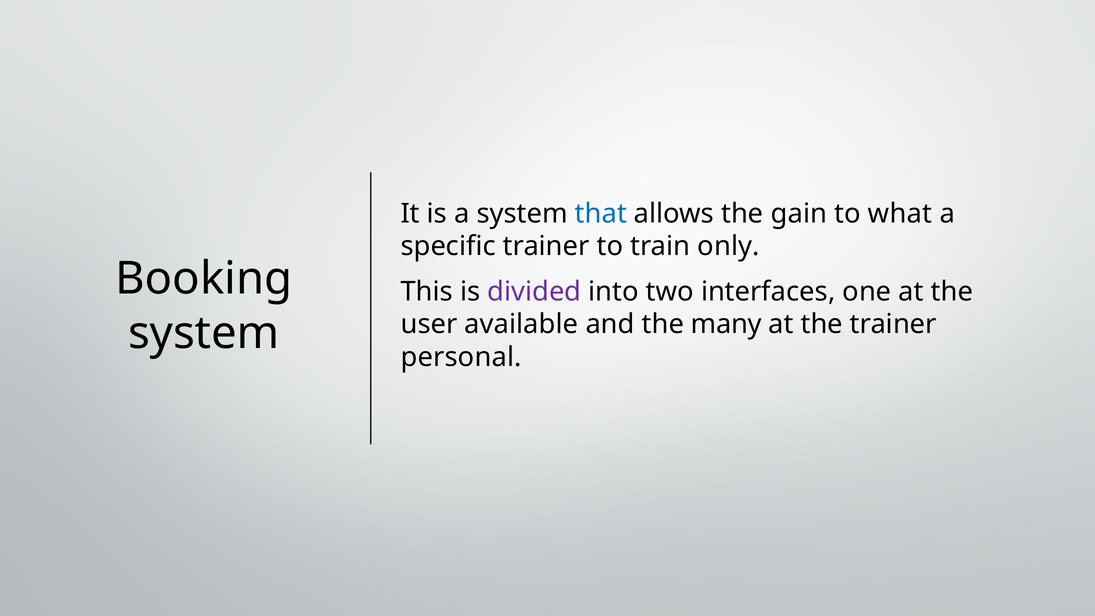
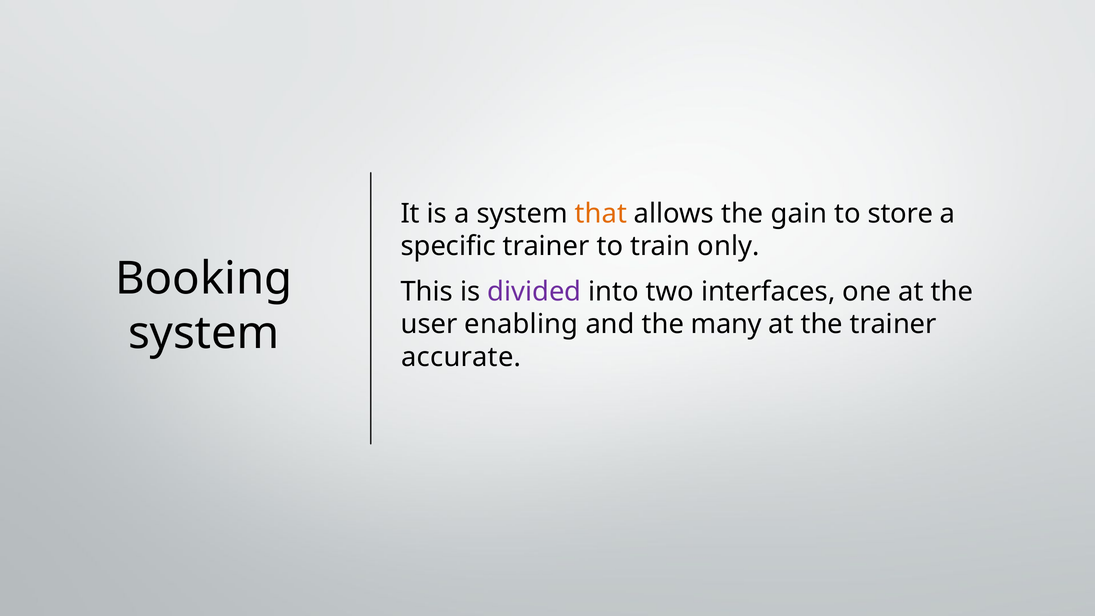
that colour: blue -> orange
what: what -> store
available: available -> enabling
personal: personal -> accurate
